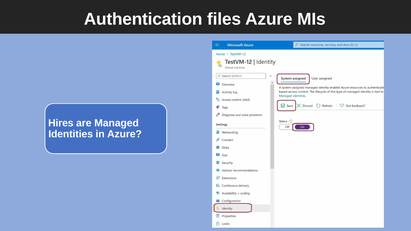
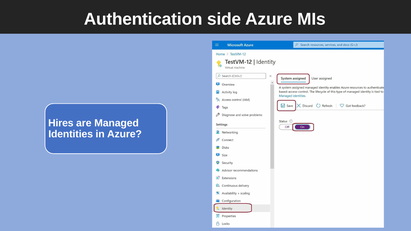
files: files -> side
